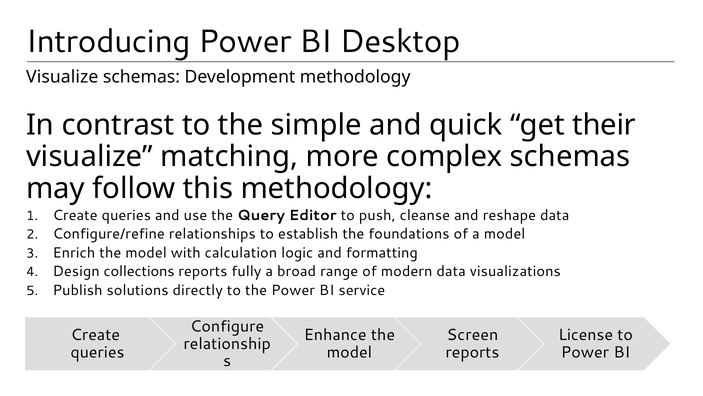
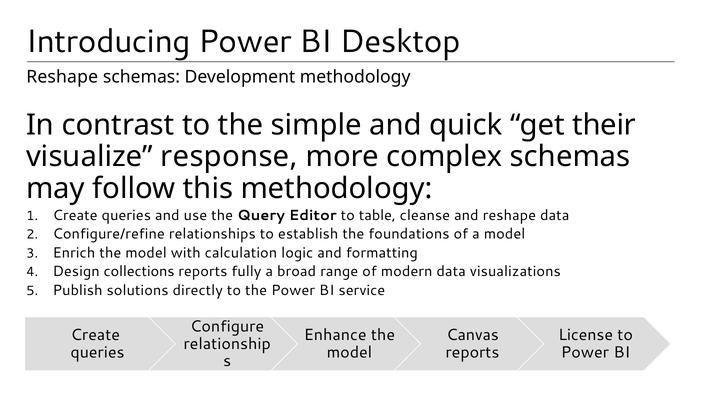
Visualize at (62, 77): Visualize -> Reshape
matching: matching -> response
push: push -> table
Screen: Screen -> Canvas
